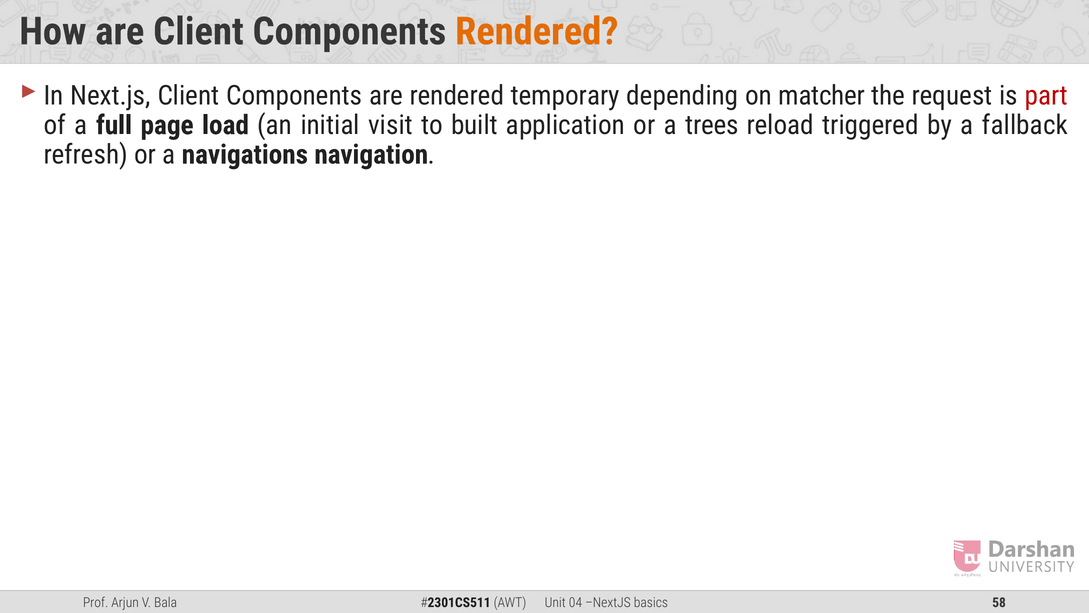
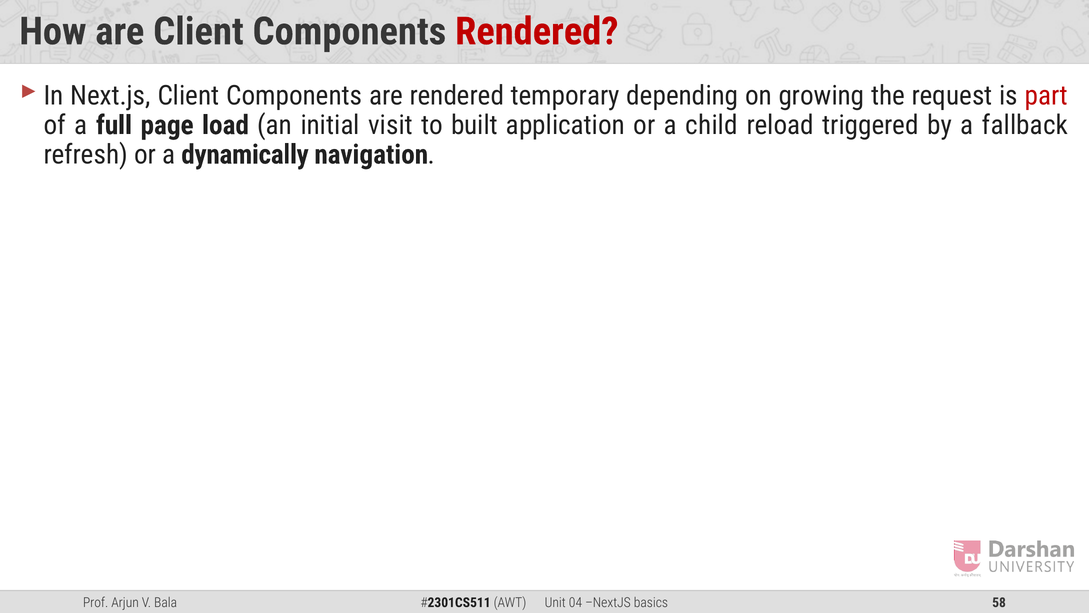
Rendered at (537, 32) colour: orange -> red
matcher: matcher -> growing
trees: trees -> child
navigations: navigations -> dynamically
